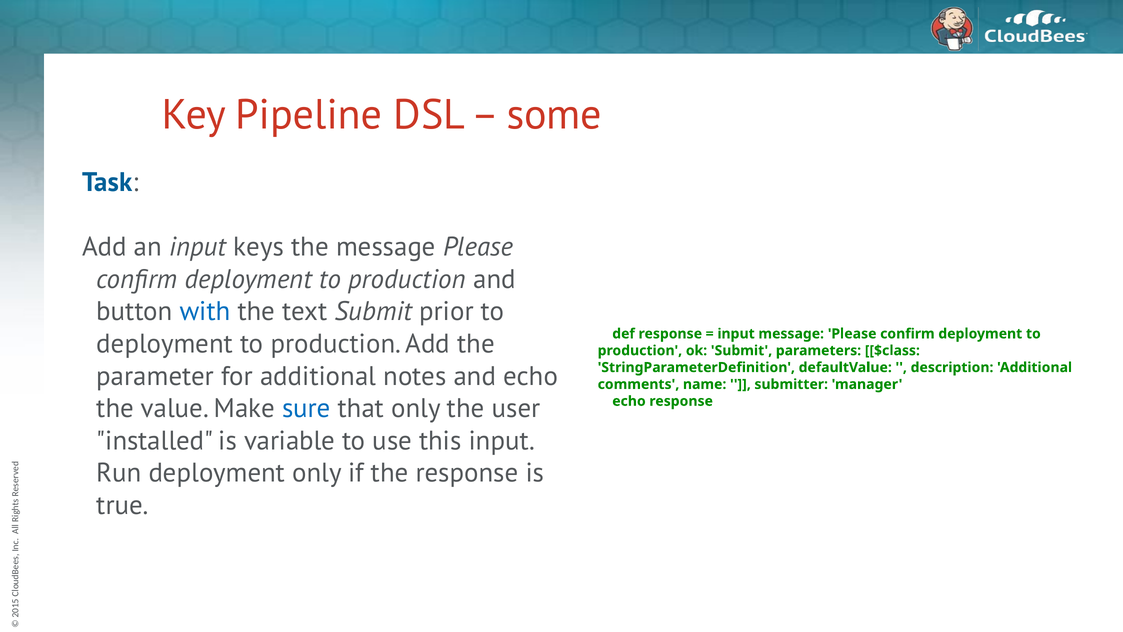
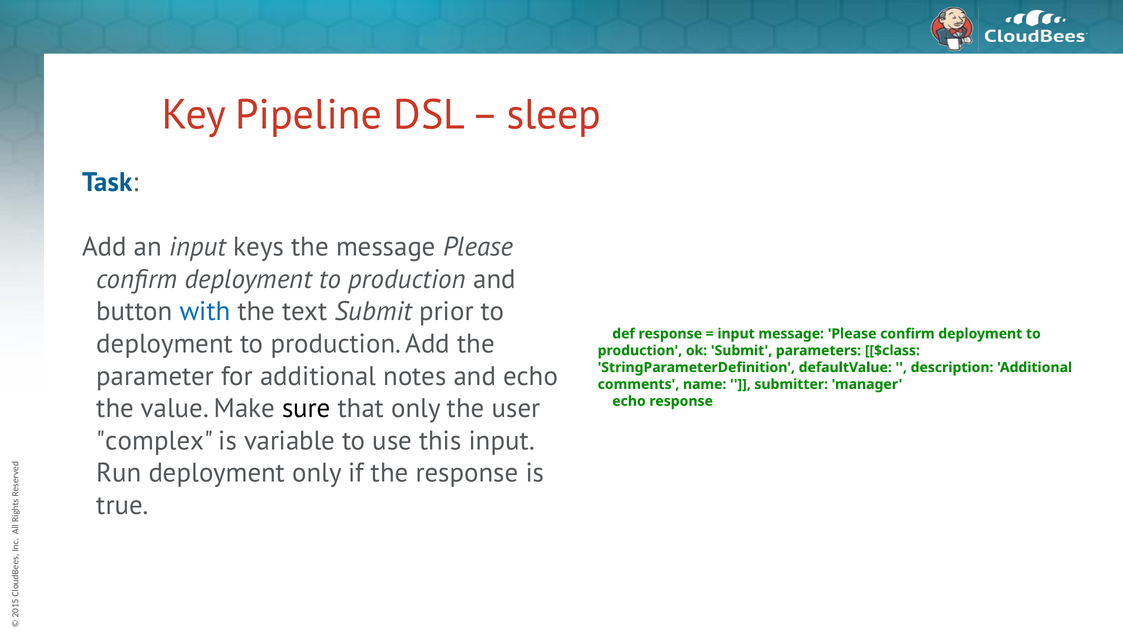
some: some -> sleep
sure colour: blue -> black
installed: installed -> complex
